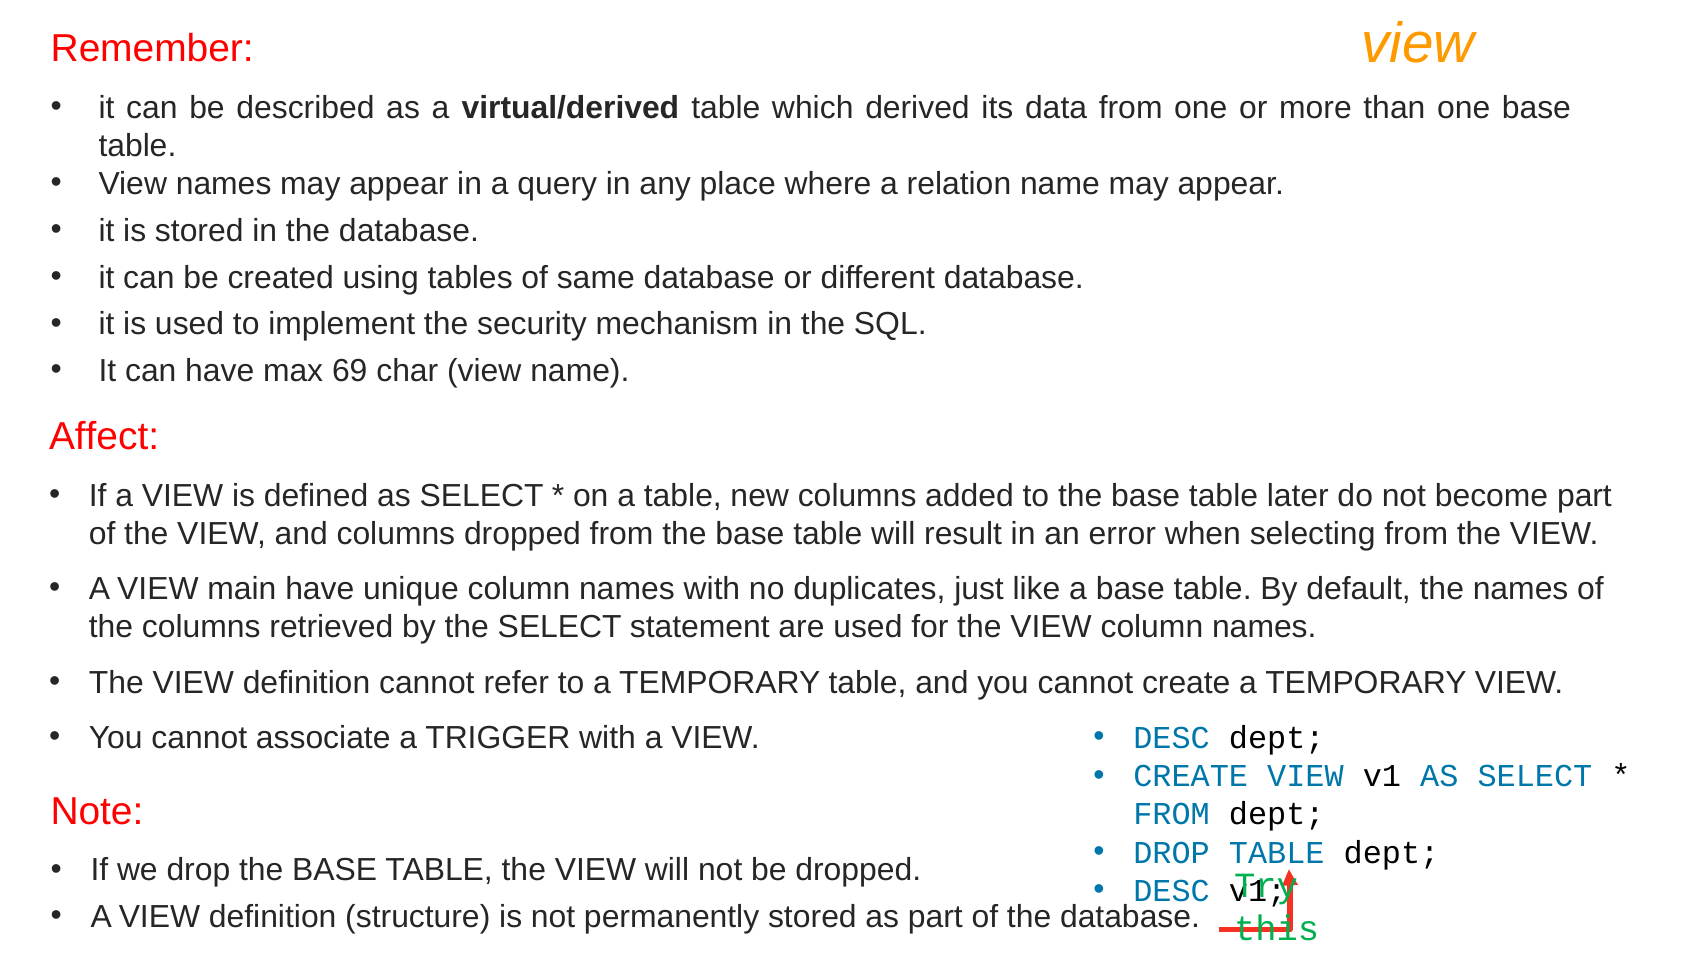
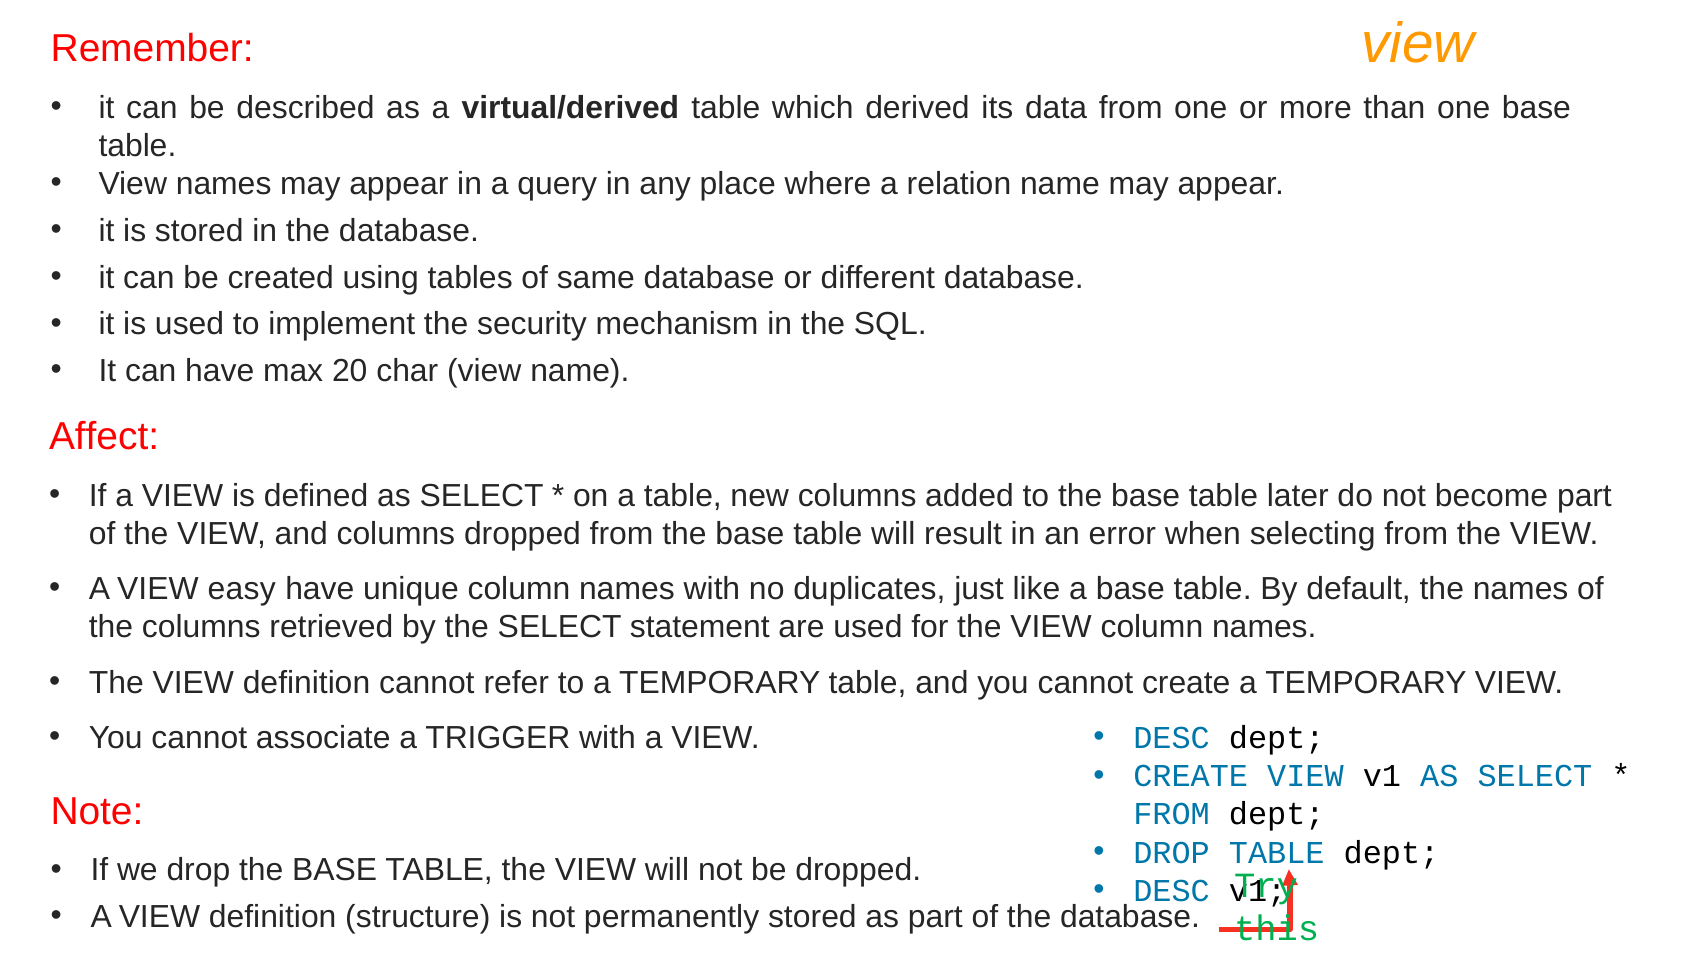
69: 69 -> 20
main: main -> easy
